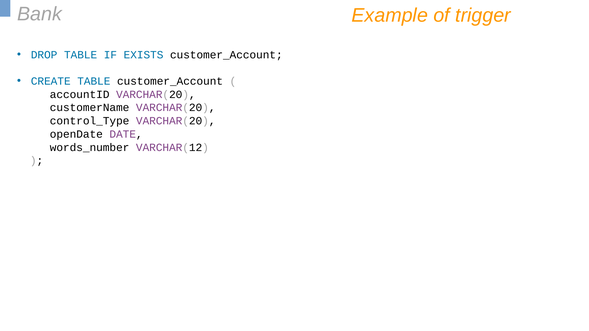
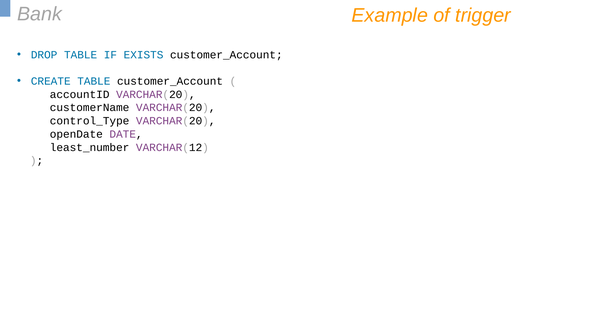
words_number: words_number -> least_number
